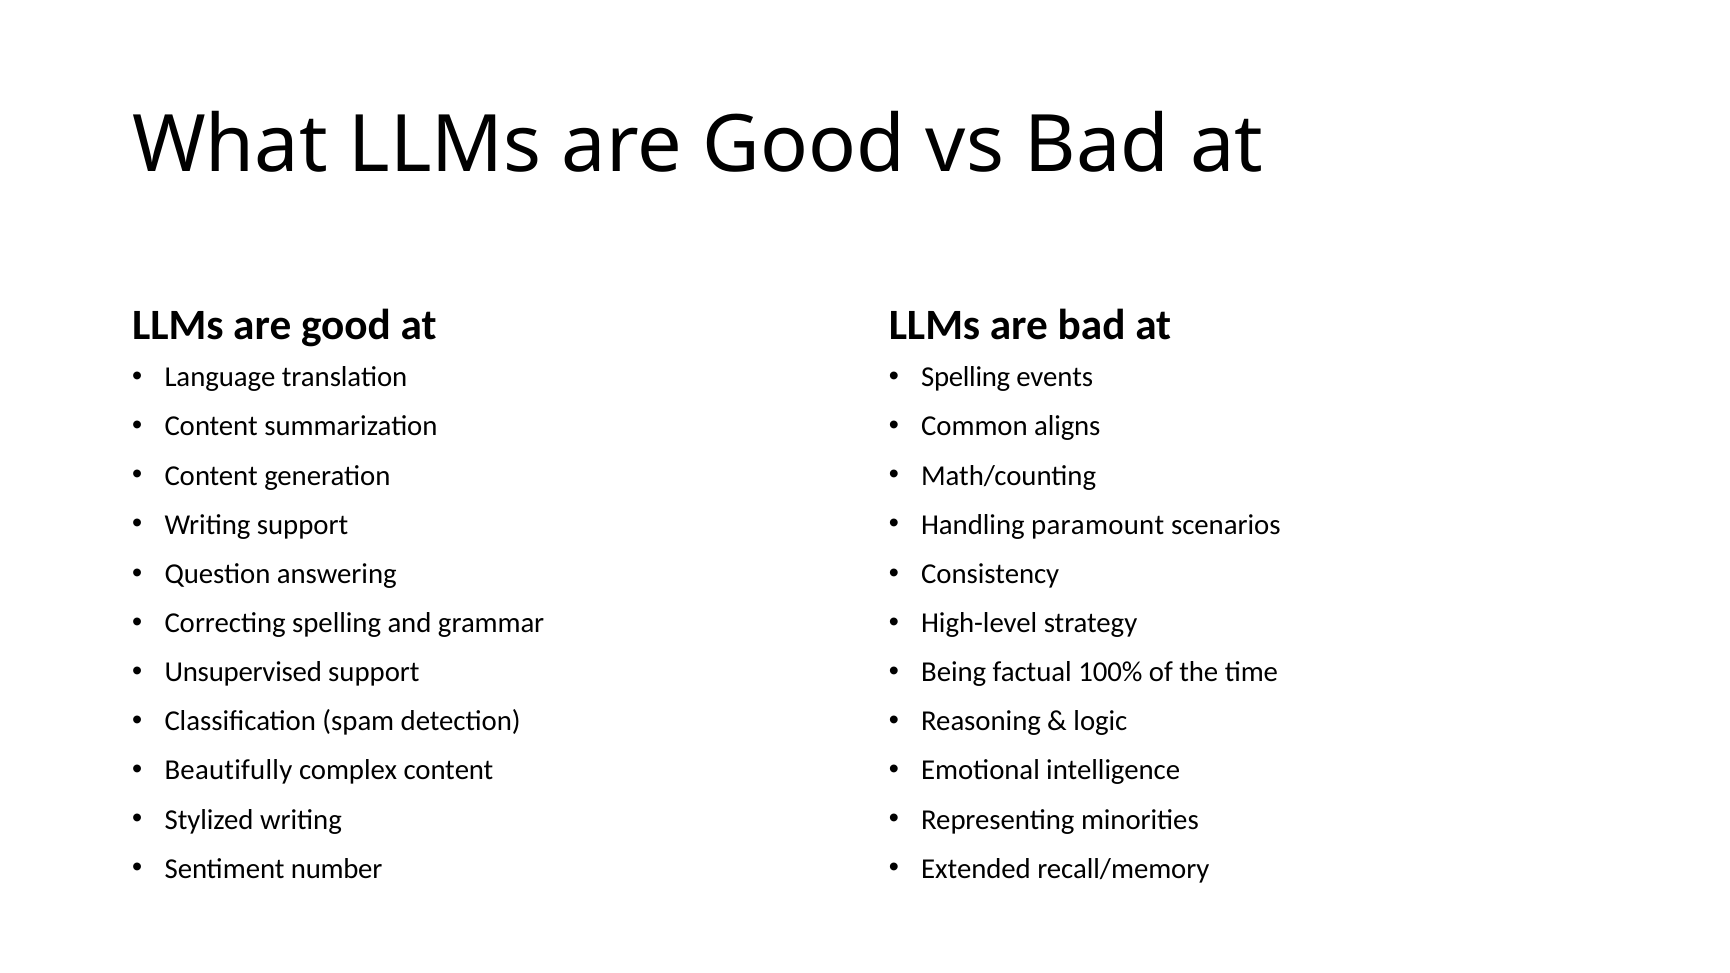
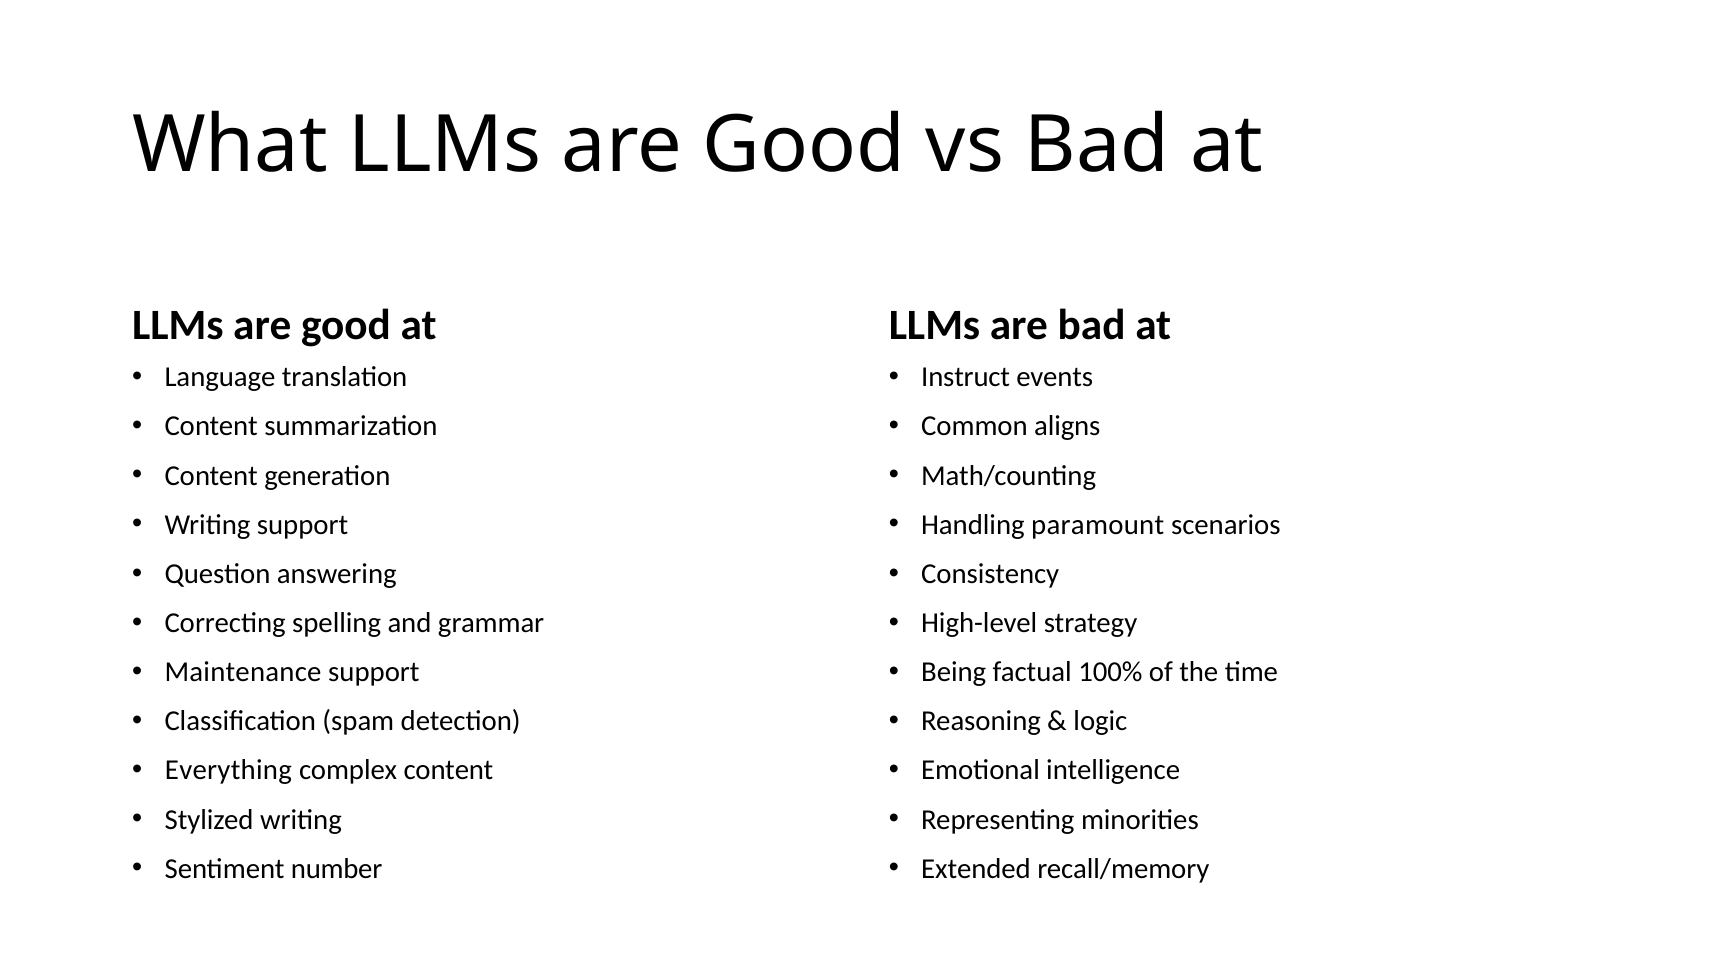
Spelling at (966, 377): Spelling -> Instruct
Unsupervised: Unsupervised -> Maintenance
Beautifully: Beautifully -> Everything
